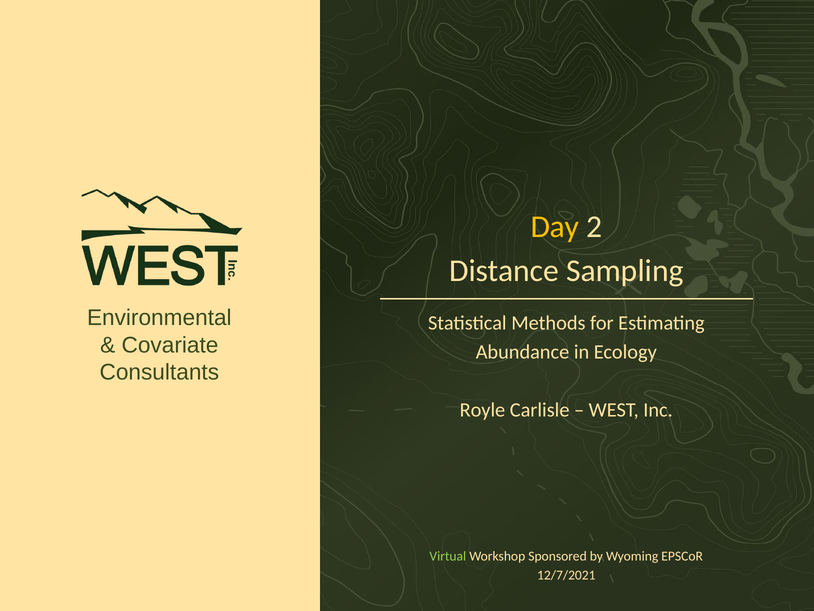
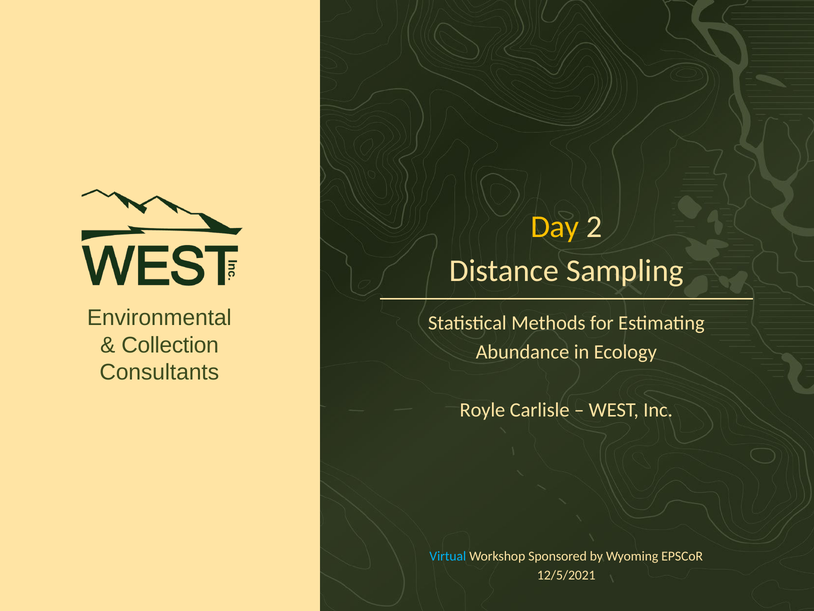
Covariate: Covariate -> Collection
Virtual colour: light green -> light blue
12/7/2021: 12/7/2021 -> 12/5/2021
